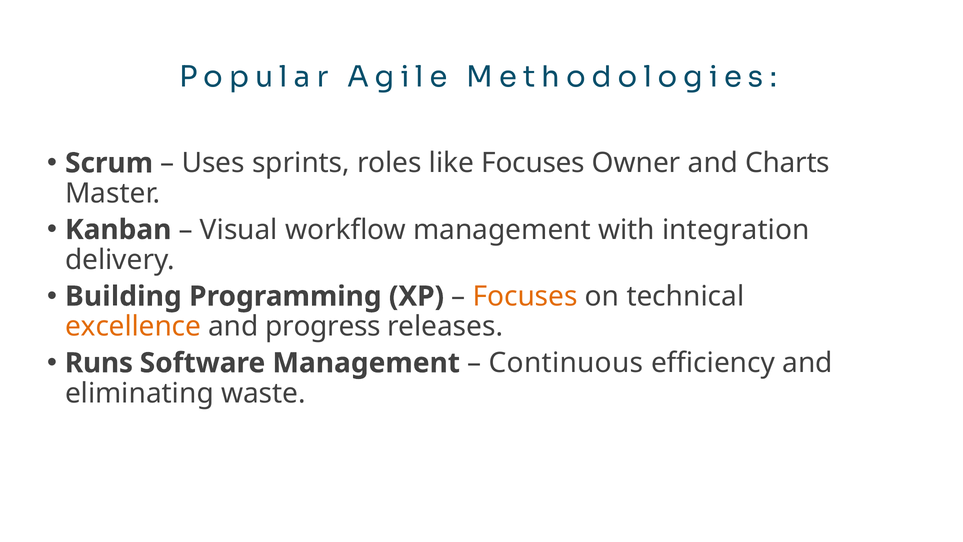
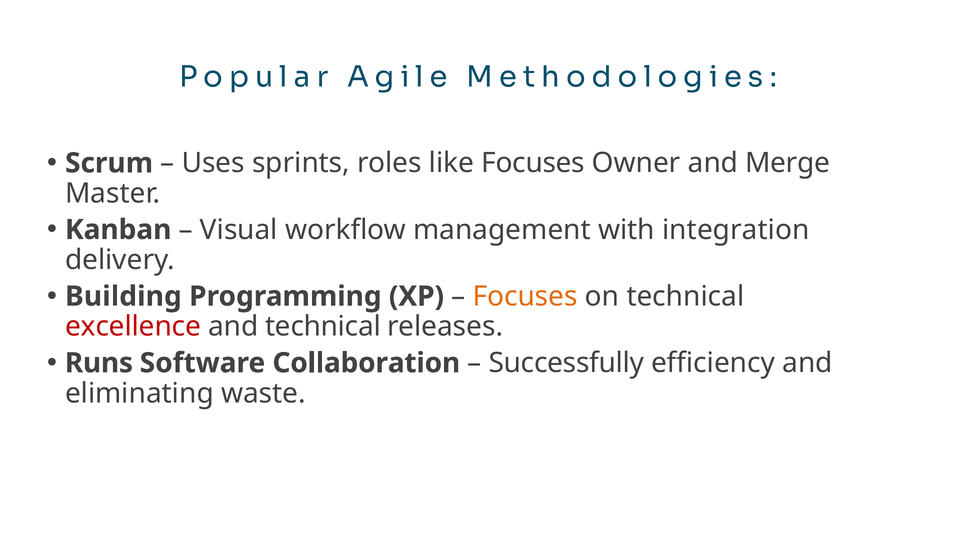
Charts: Charts -> Merge
excellence colour: orange -> red
and progress: progress -> technical
Software Management: Management -> Collaboration
Continuous: Continuous -> Successfully
